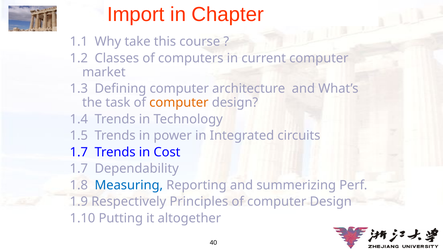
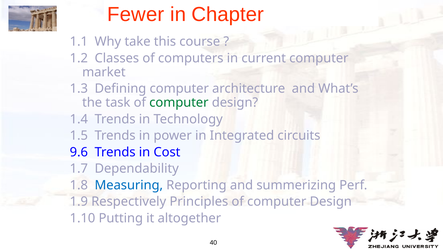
Import: Import -> Fewer
computer at (179, 103) colour: orange -> green
1.7 at (79, 152): 1.7 -> 9.6
